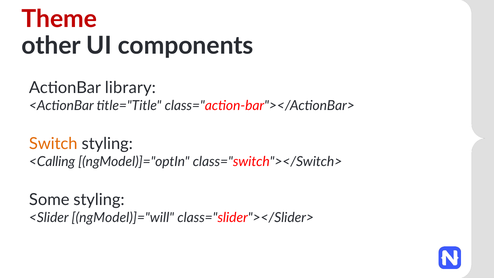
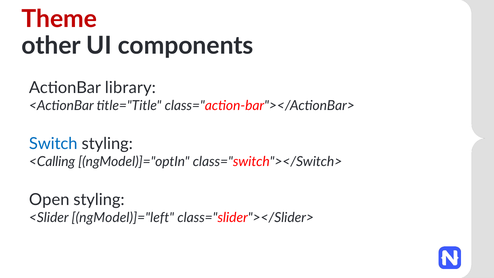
Switch colour: orange -> blue
Some: Some -> Open
ngModel)]="will: ngModel)]="will -> ngModel)]="left
